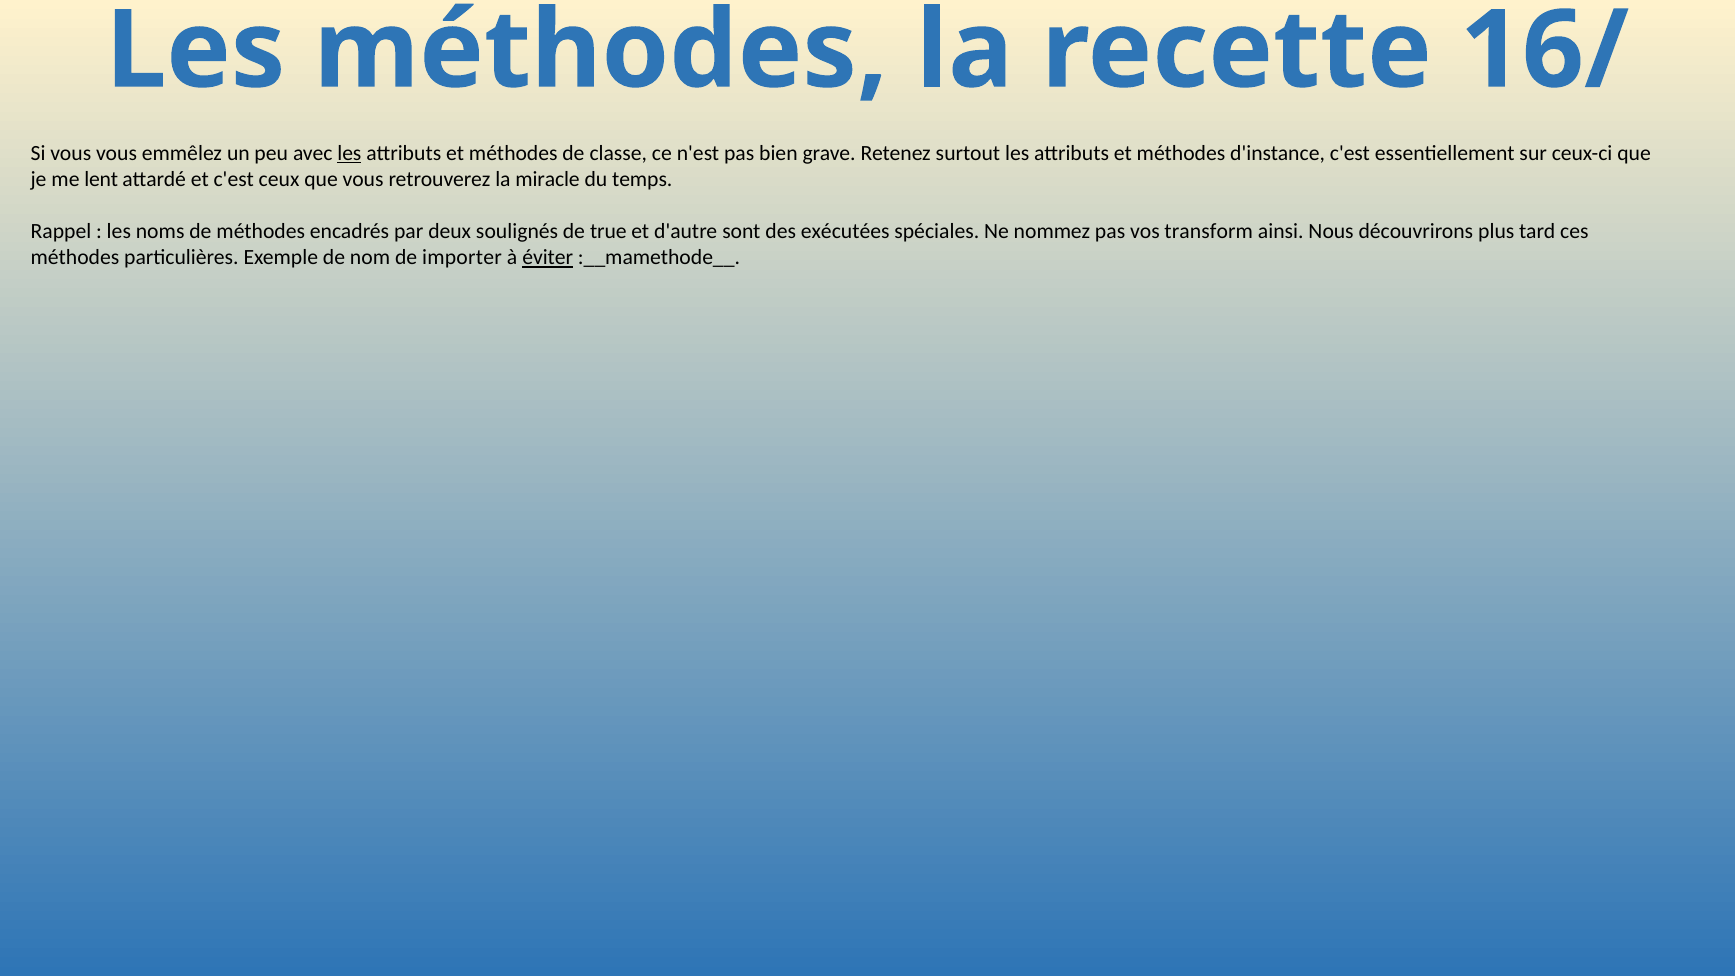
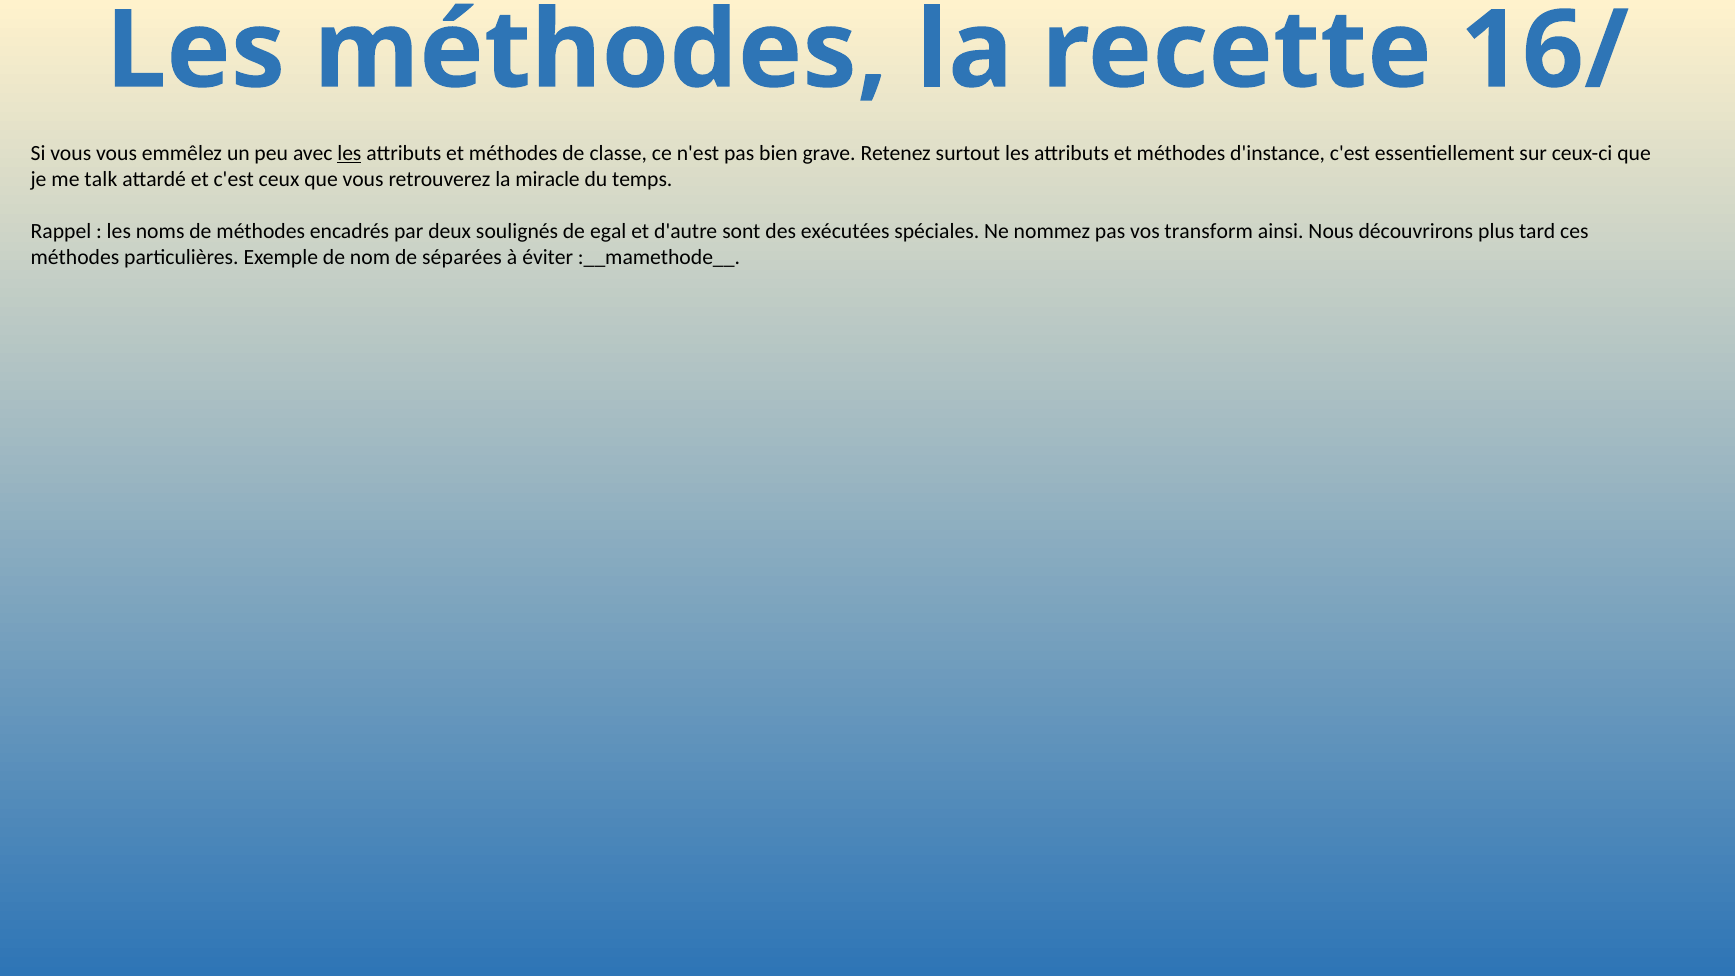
lent: lent -> talk
true: true -> egal
importer: importer -> séparées
éviter underline: present -> none
